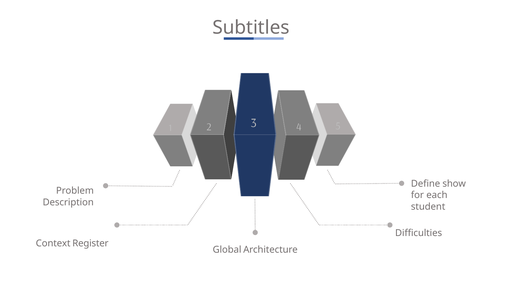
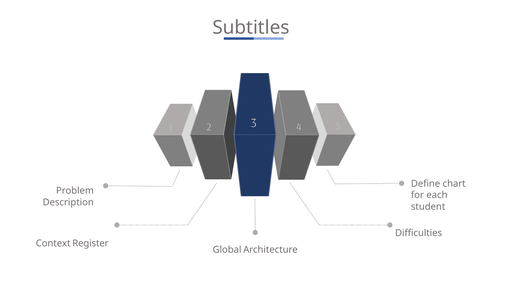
show: show -> chart
